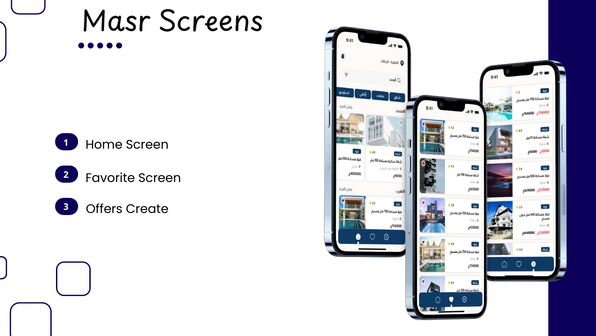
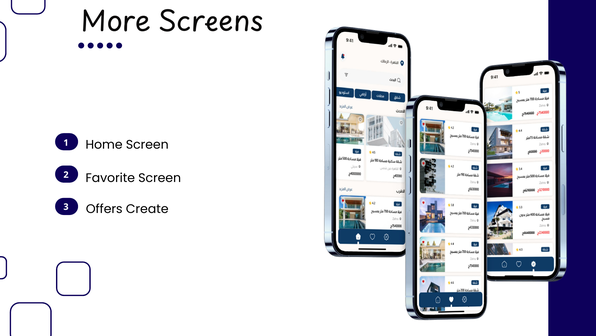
Masr: Masr -> More
